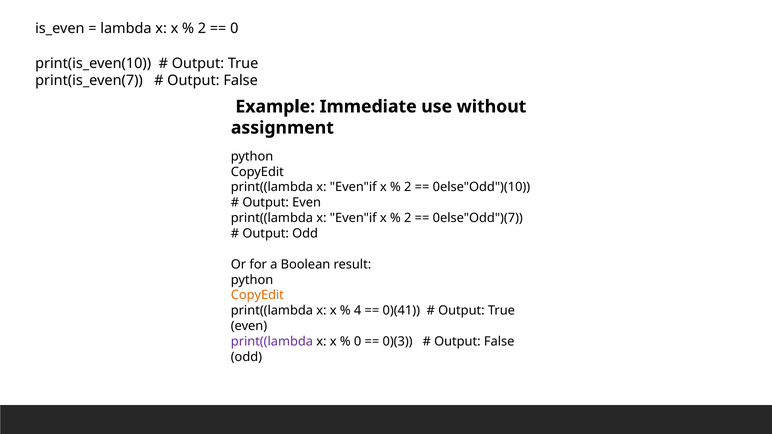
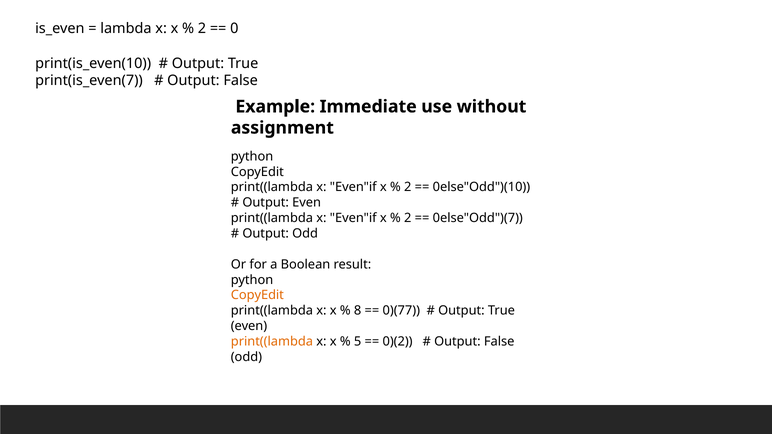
4: 4 -> 8
0)(41: 0)(41 -> 0)(77
print((lambda at (272, 342) colour: purple -> orange
0 at (358, 342): 0 -> 5
0)(3: 0)(3 -> 0)(2
